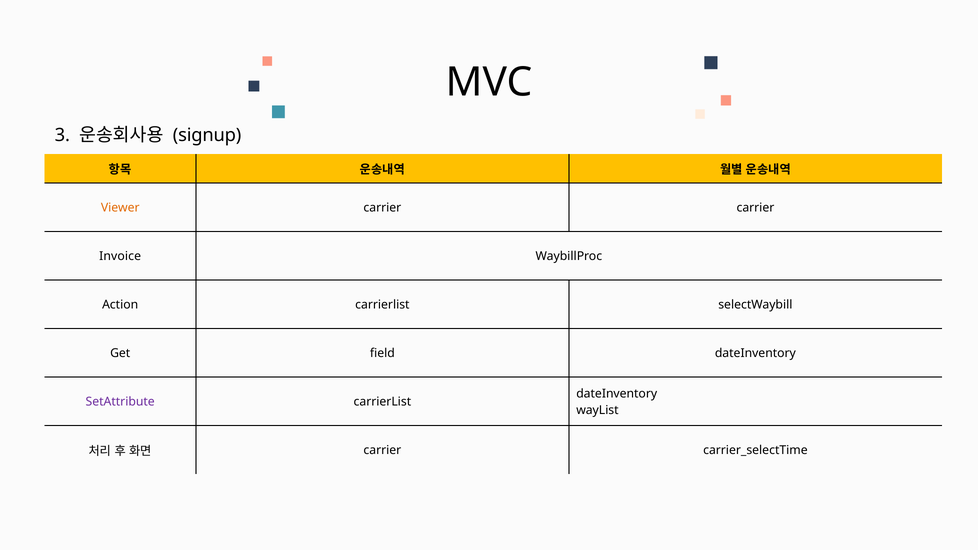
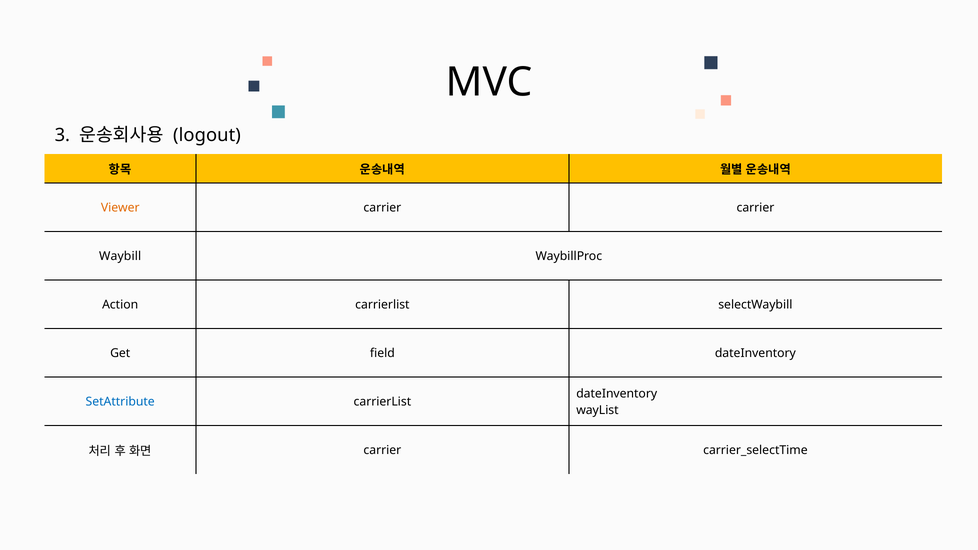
signup: signup -> logout
Invoice: Invoice -> Waybill
SetAttribute colour: purple -> blue
